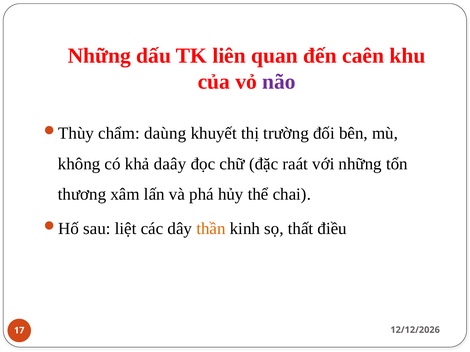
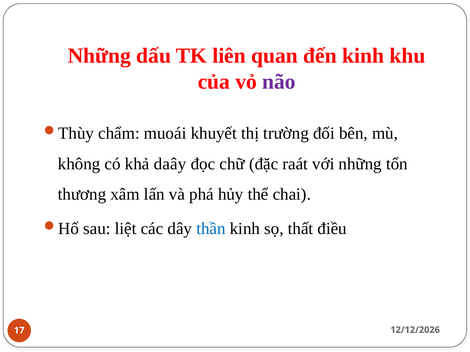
đến caên: caên -> kinh
daùng: daùng -> muoái
thần colour: orange -> blue
